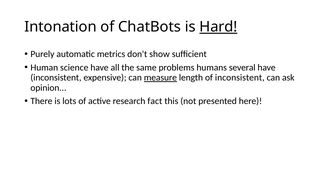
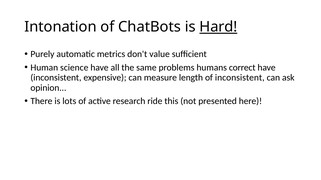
show: show -> value
several: several -> correct
measure underline: present -> none
fact: fact -> ride
